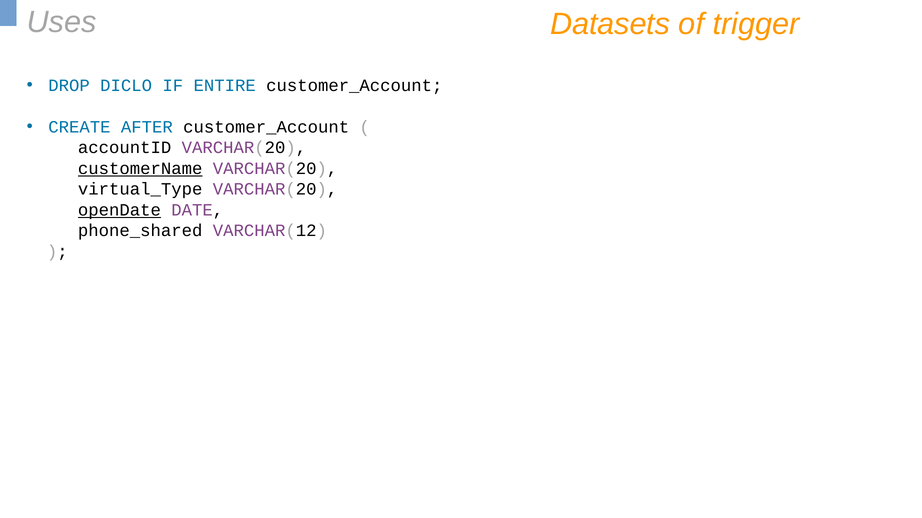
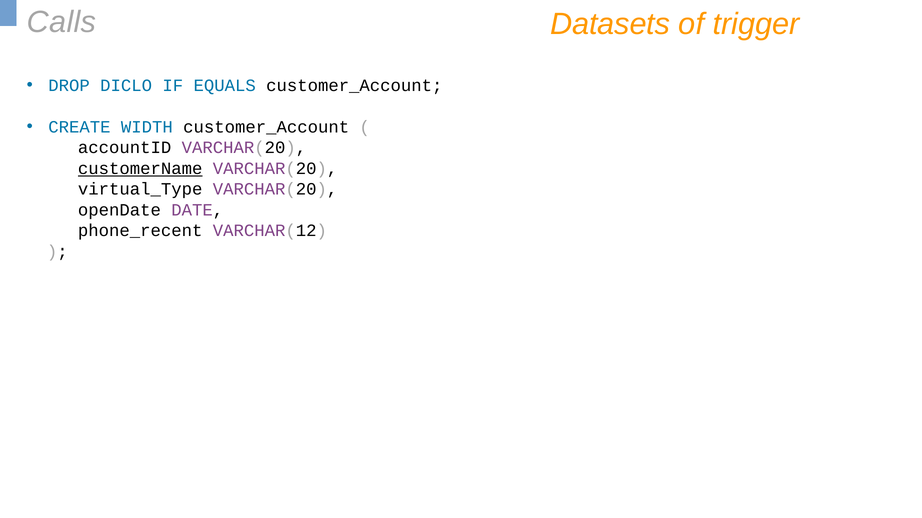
Uses: Uses -> Calls
ENTIRE: ENTIRE -> EQUALS
AFTER: AFTER -> WIDTH
openDate underline: present -> none
phone_shared: phone_shared -> phone_recent
